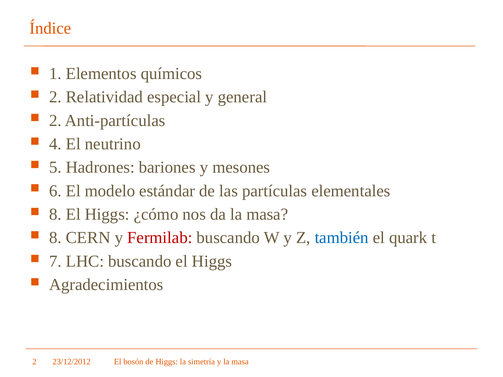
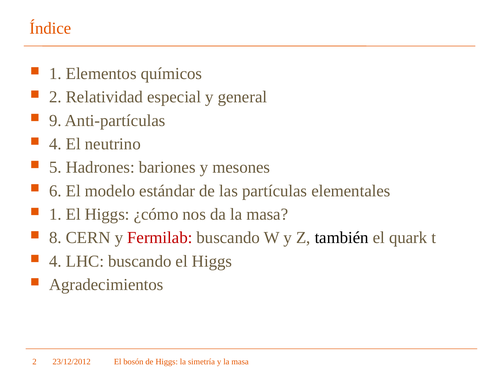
2 at (55, 121): 2 -> 9
8 at (55, 214): 8 -> 1
también colour: blue -> black
7 at (55, 261): 7 -> 4
